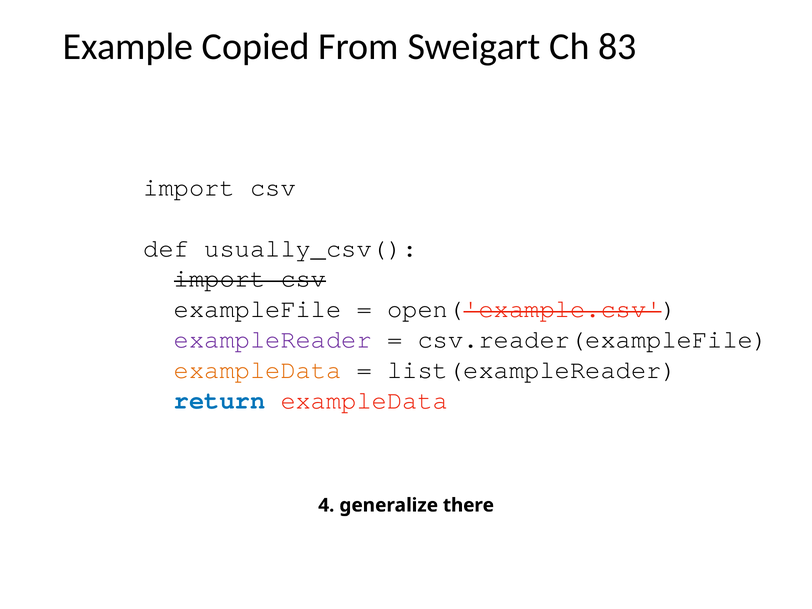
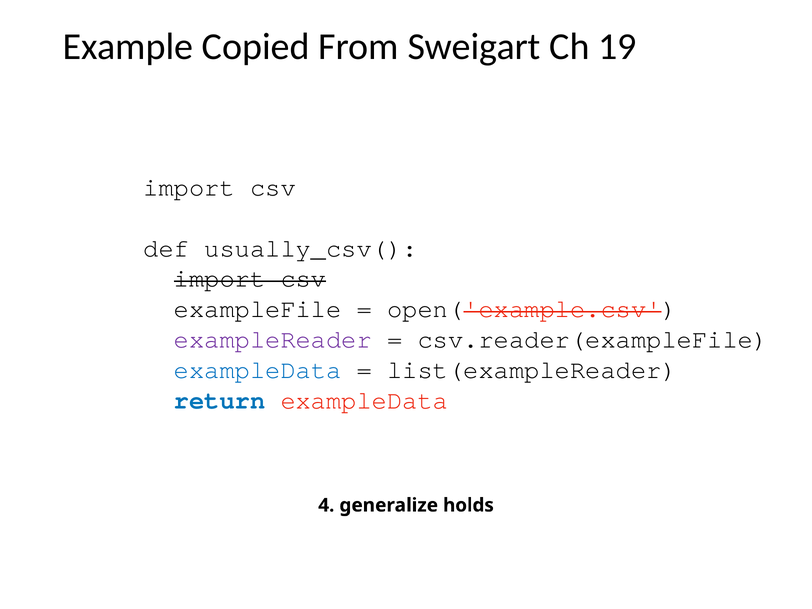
83: 83 -> 19
exampleData at (258, 370) colour: orange -> blue
there: there -> holds
